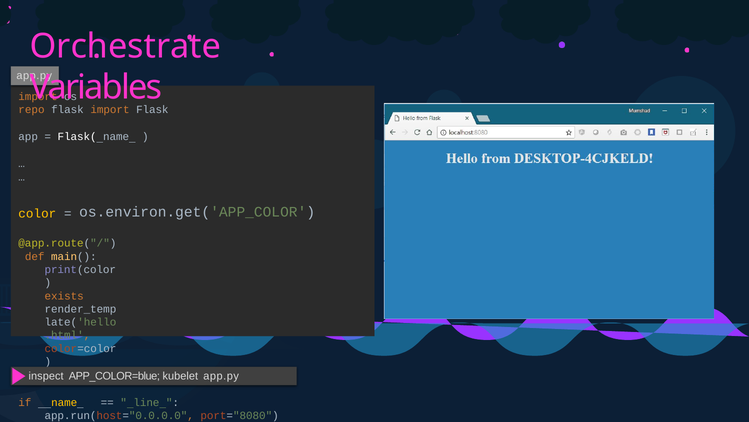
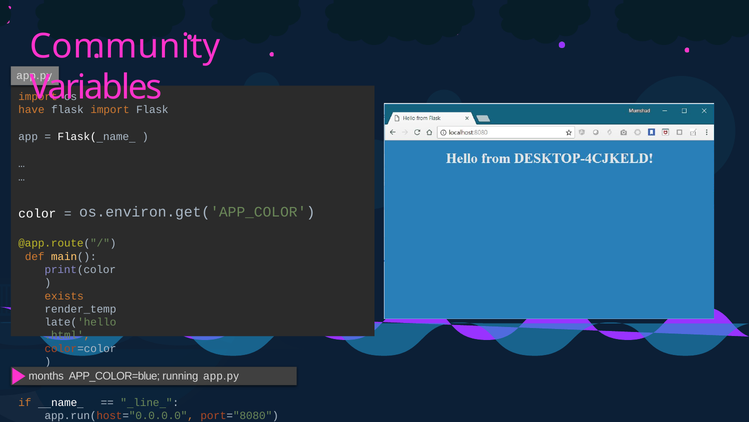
Orchestrate: Orchestrate -> Community
repo: repo -> have
color colour: yellow -> white
inspect: inspect -> months
kubelet: kubelet -> running
name at (64, 402) colour: yellow -> white
